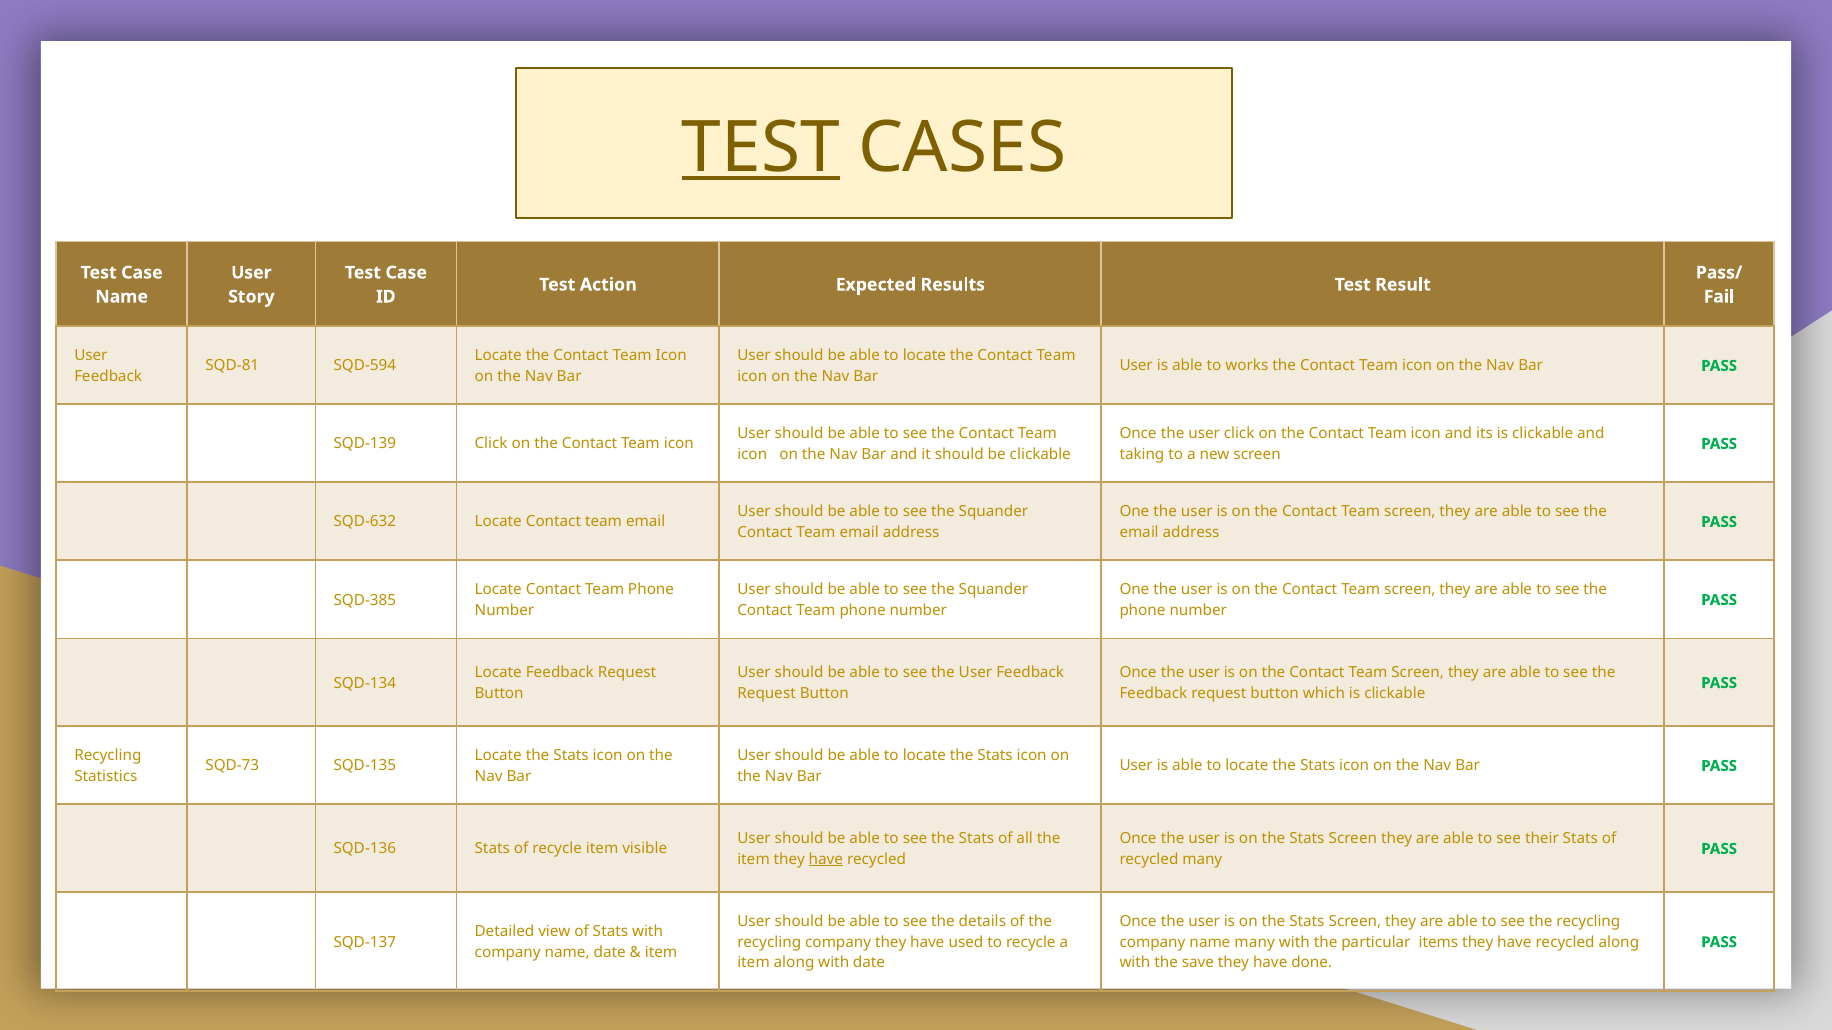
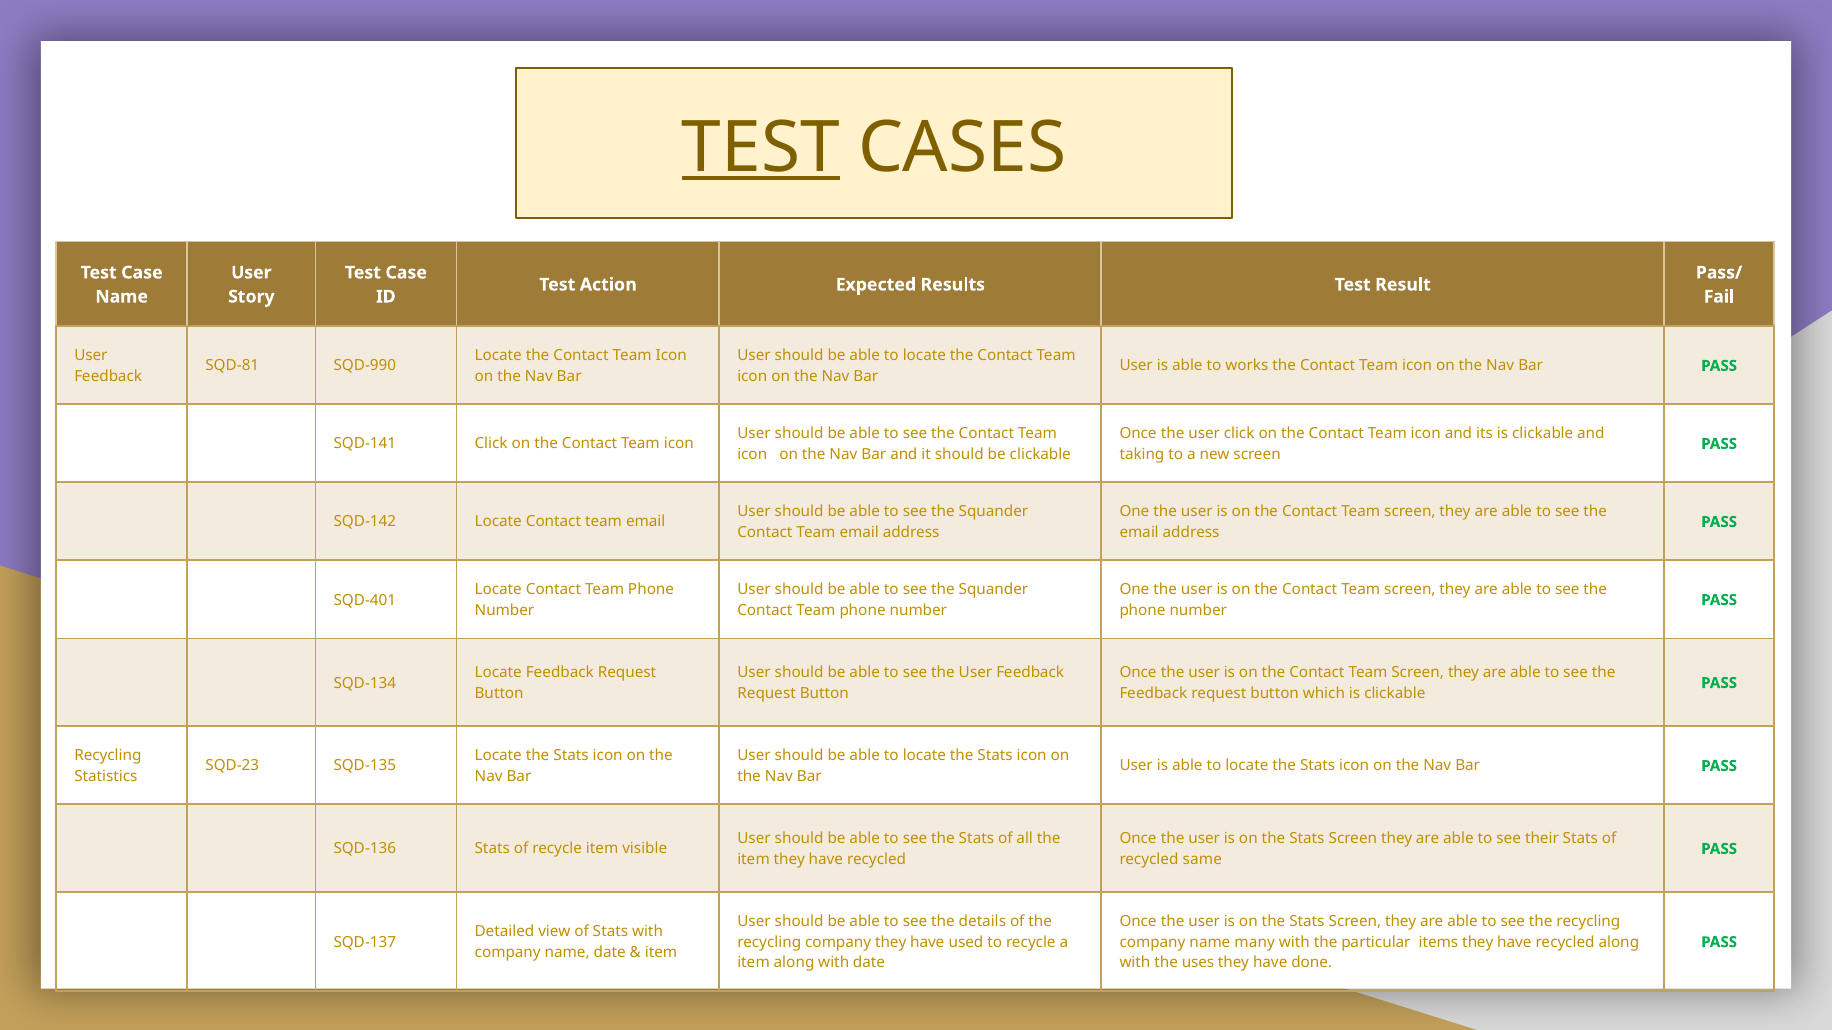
SQD-594: SQD-594 -> SQD-990
SQD-139: SQD-139 -> SQD-141
SQD-632: SQD-632 -> SQD-142
SQD-385: SQD-385 -> SQD-401
SQD-73: SQD-73 -> SQD-23
have at (826, 860) underline: present -> none
recycled many: many -> same
save: save -> uses
